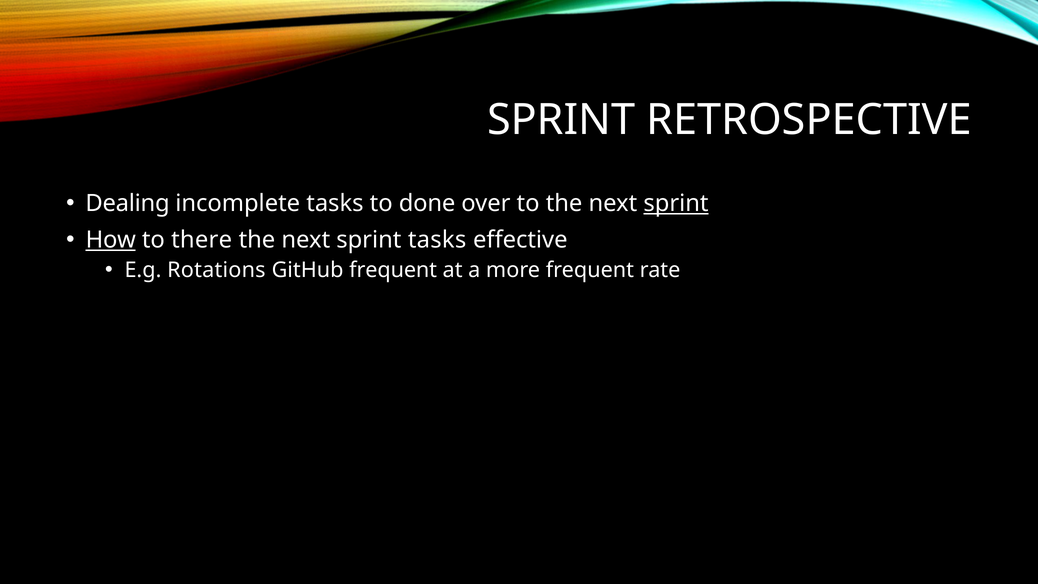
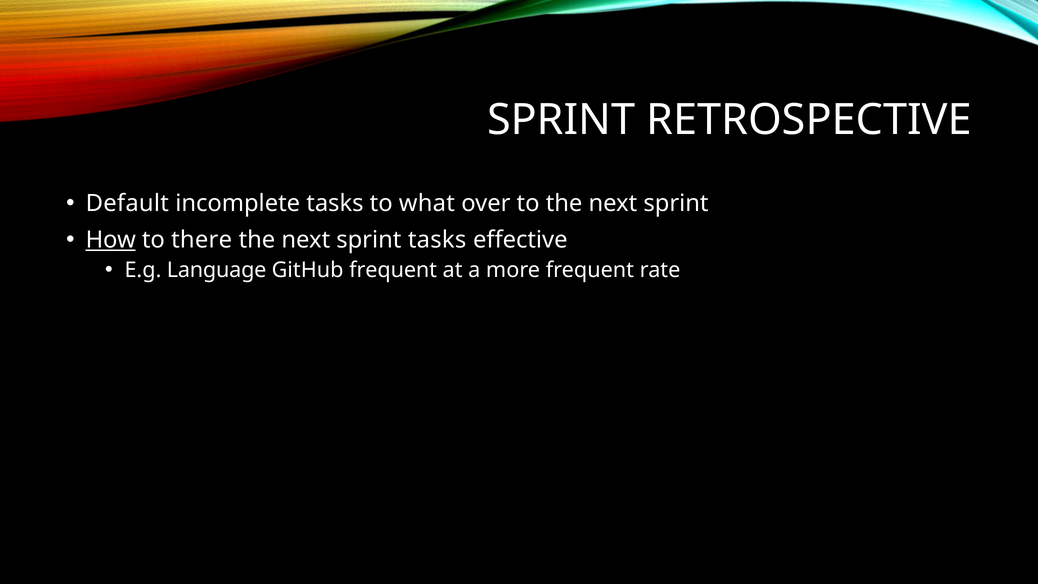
Dealing: Dealing -> Default
done: done -> what
sprint at (676, 203) underline: present -> none
Rotations: Rotations -> Language
